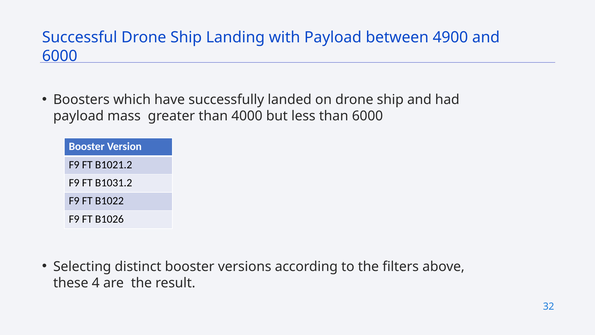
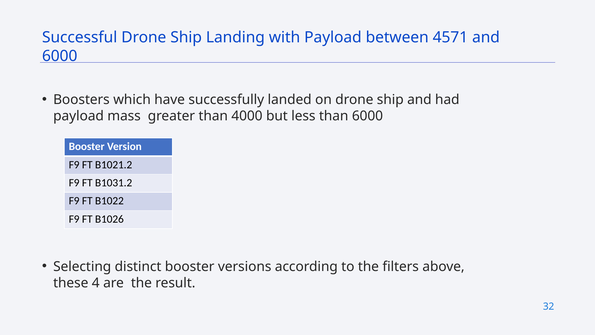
4900: 4900 -> 4571
